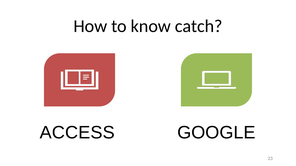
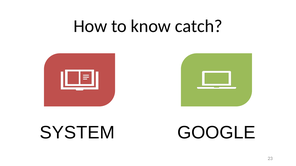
ACCESS: ACCESS -> SYSTEM
